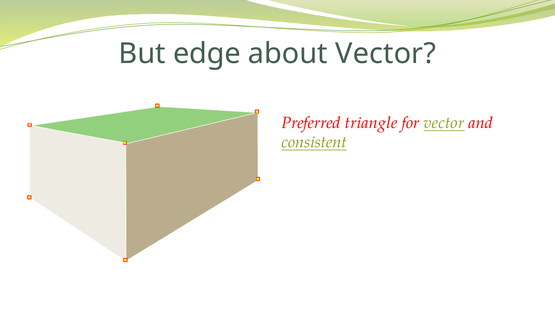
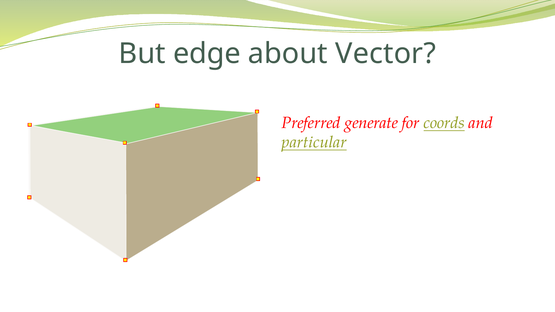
triangle: triangle -> generate
for vector: vector -> coords
consistent: consistent -> particular
